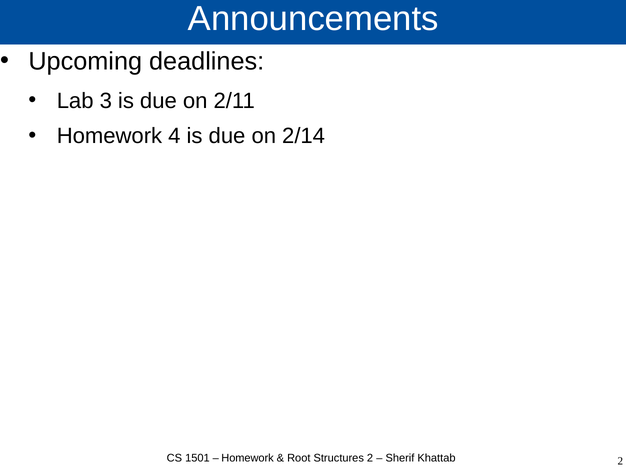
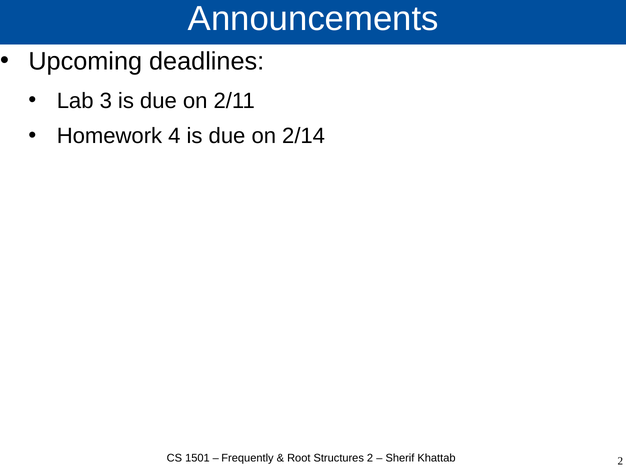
Homework at (248, 458): Homework -> Frequently
